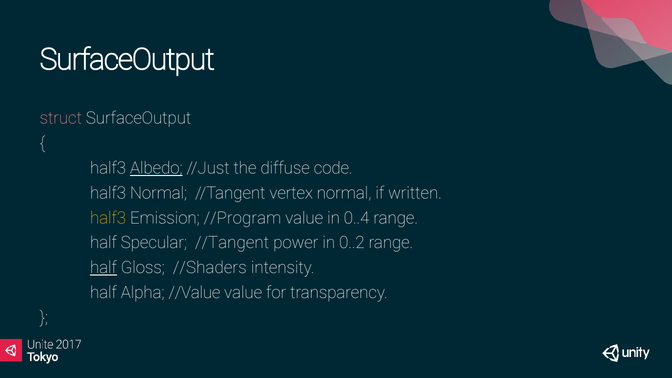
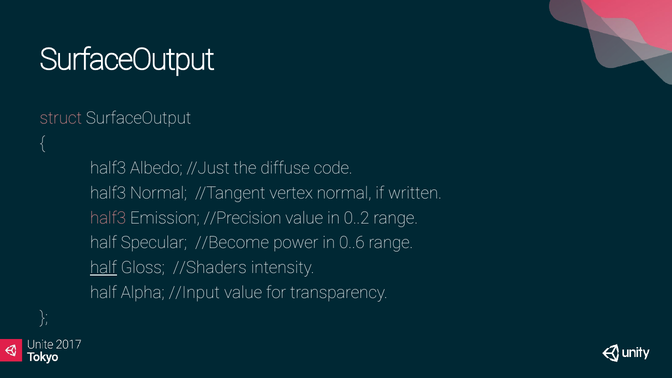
Albedo underline: present -> none
half3 at (108, 218) colour: yellow -> pink
//Program: //Program -> //Precision
0..4: 0..4 -> 0..2
Specular //Tangent: //Tangent -> //Become
0..2: 0..2 -> 0..6
//Value: //Value -> //Input
